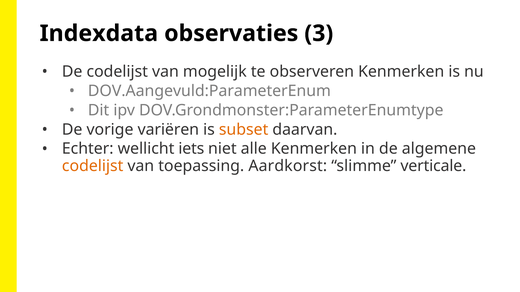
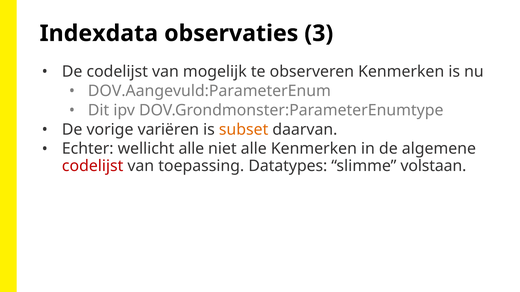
wellicht iets: iets -> alle
codelijst at (93, 166) colour: orange -> red
Aardkorst: Aardkorst -> Datatypes
verticale: verticale -> volstaan
